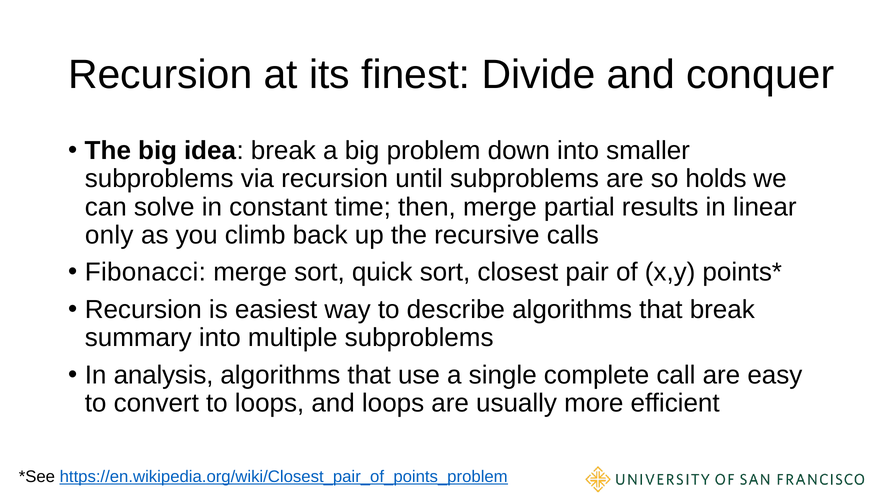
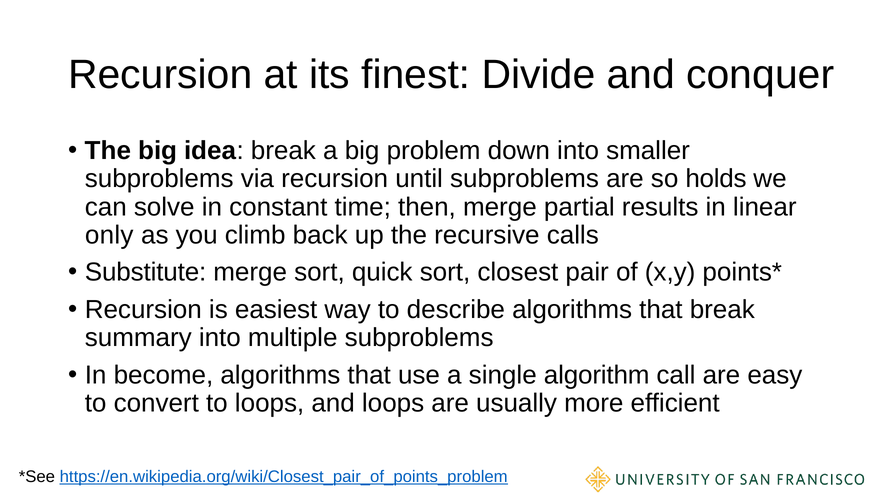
Fibonacci: Fibonacci -> Substitute
analysis: analysis -> become
complete: complete -> algorithm
